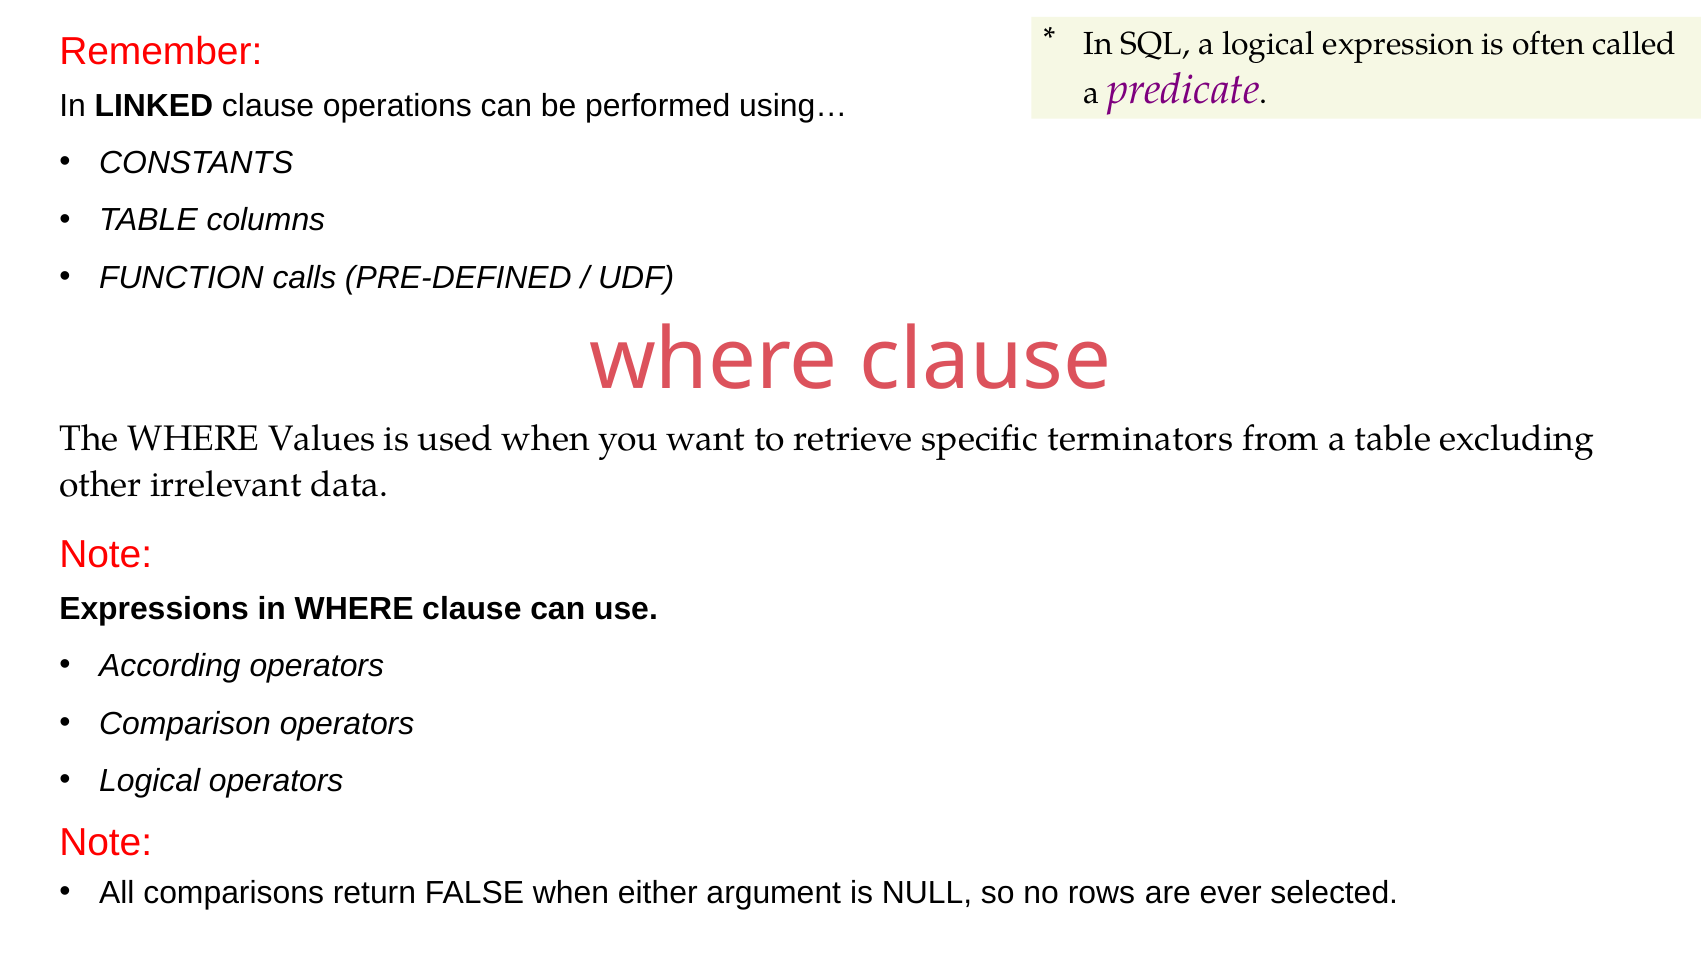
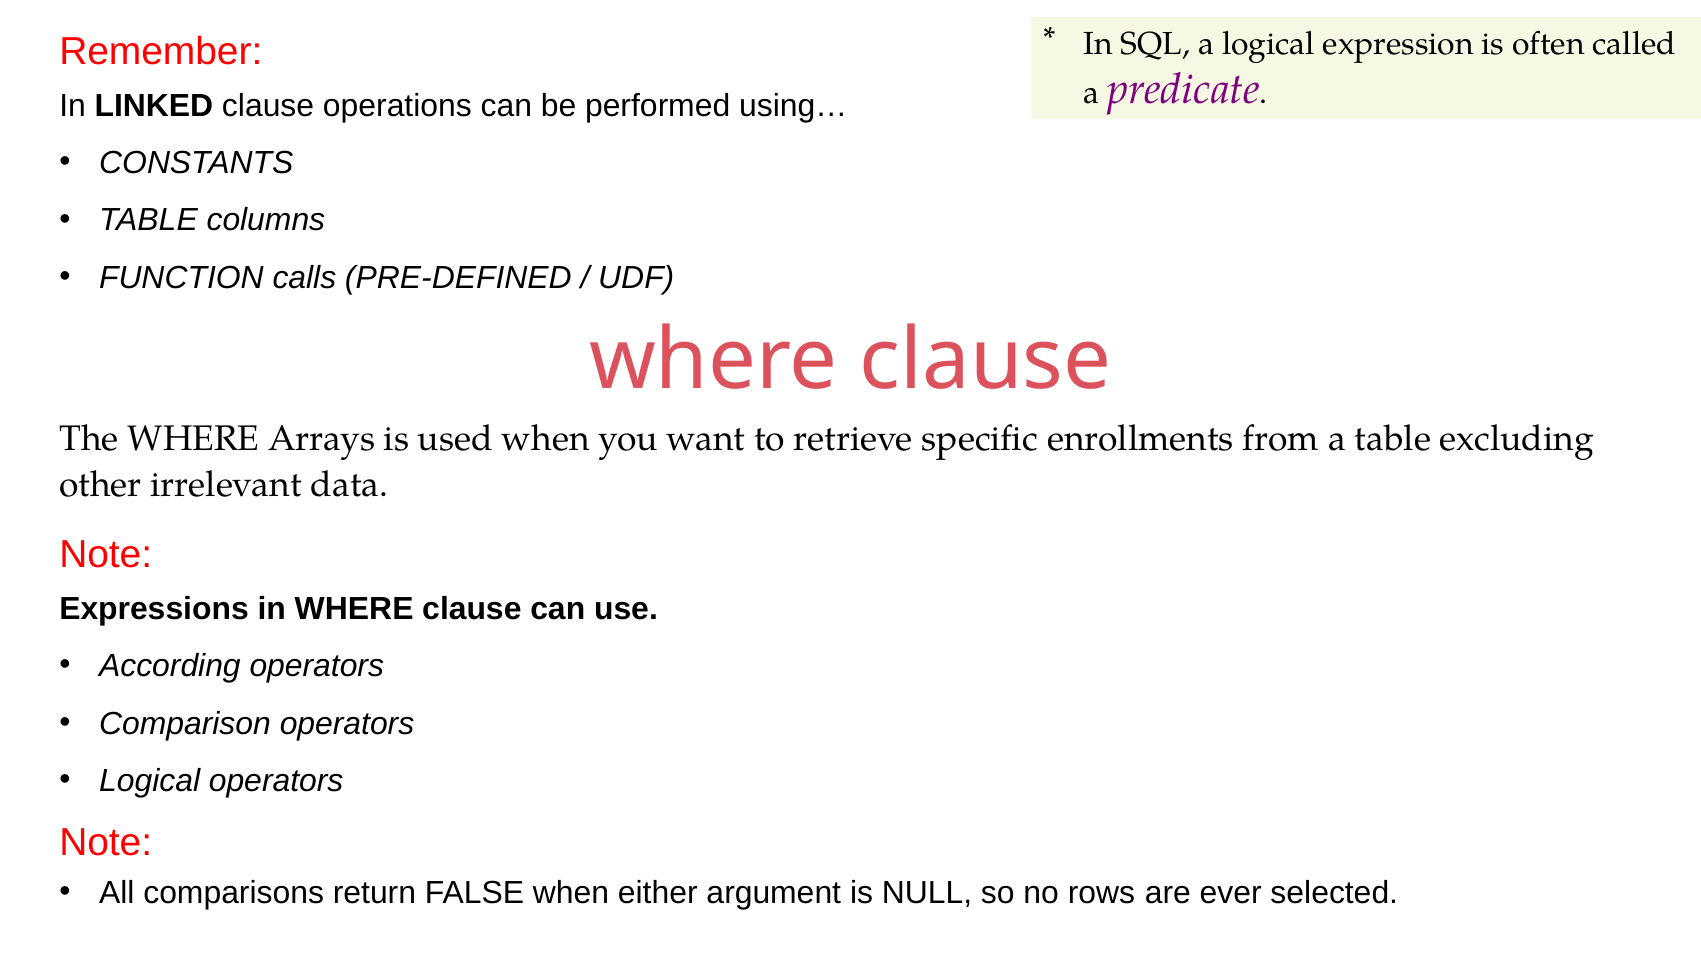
Values: Values -> Arrays
terminators: terminators -> enrollments
